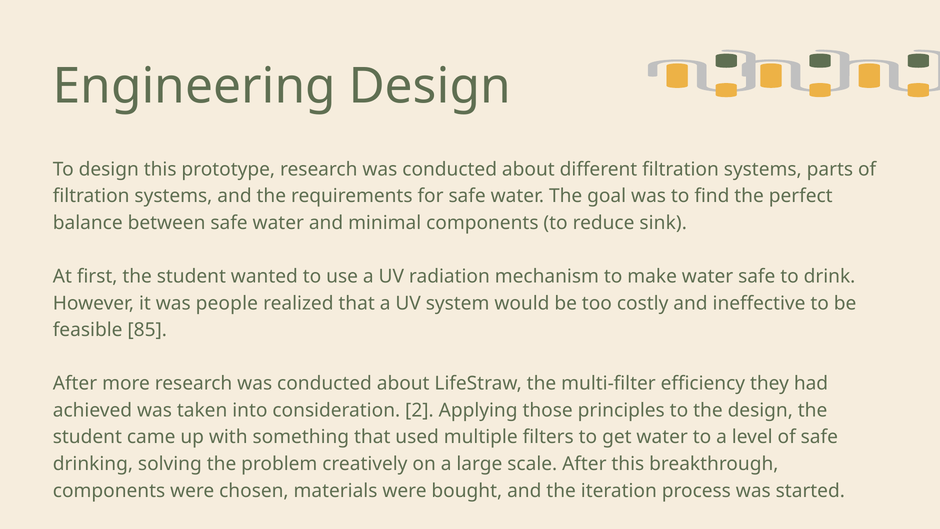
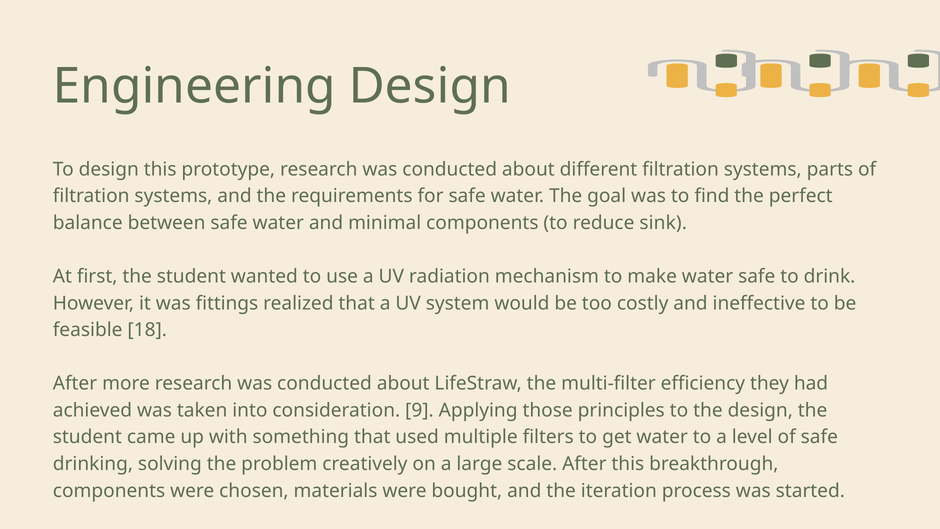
people: people -> fittings
85: 85 -> 18
2: 2 -> 9
